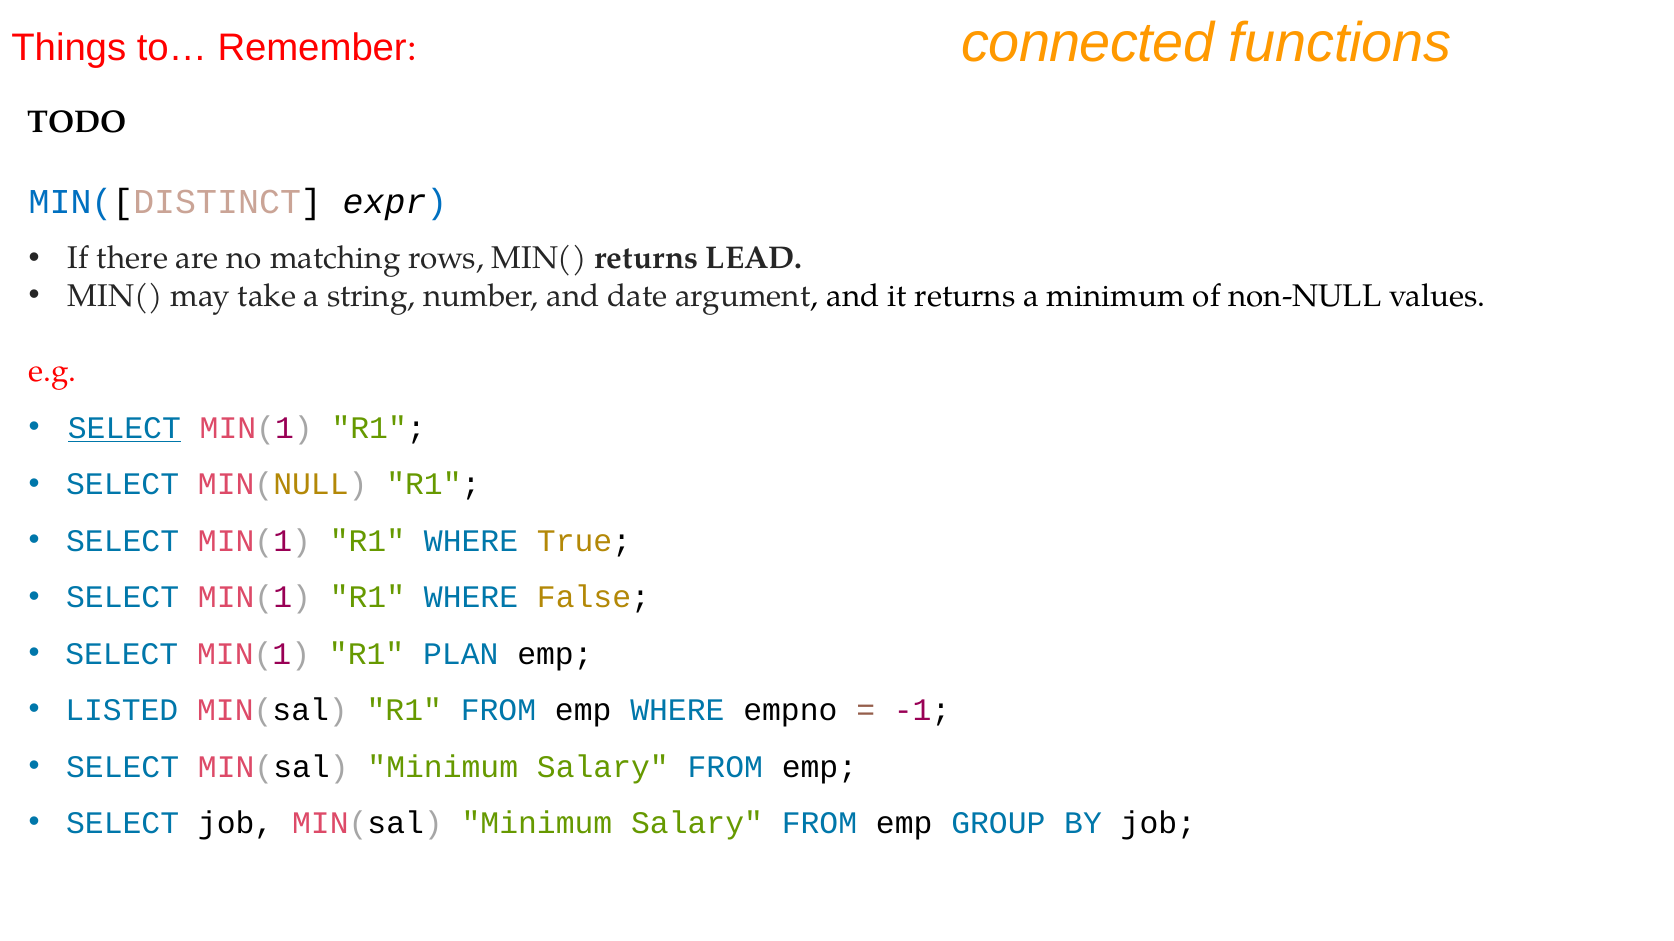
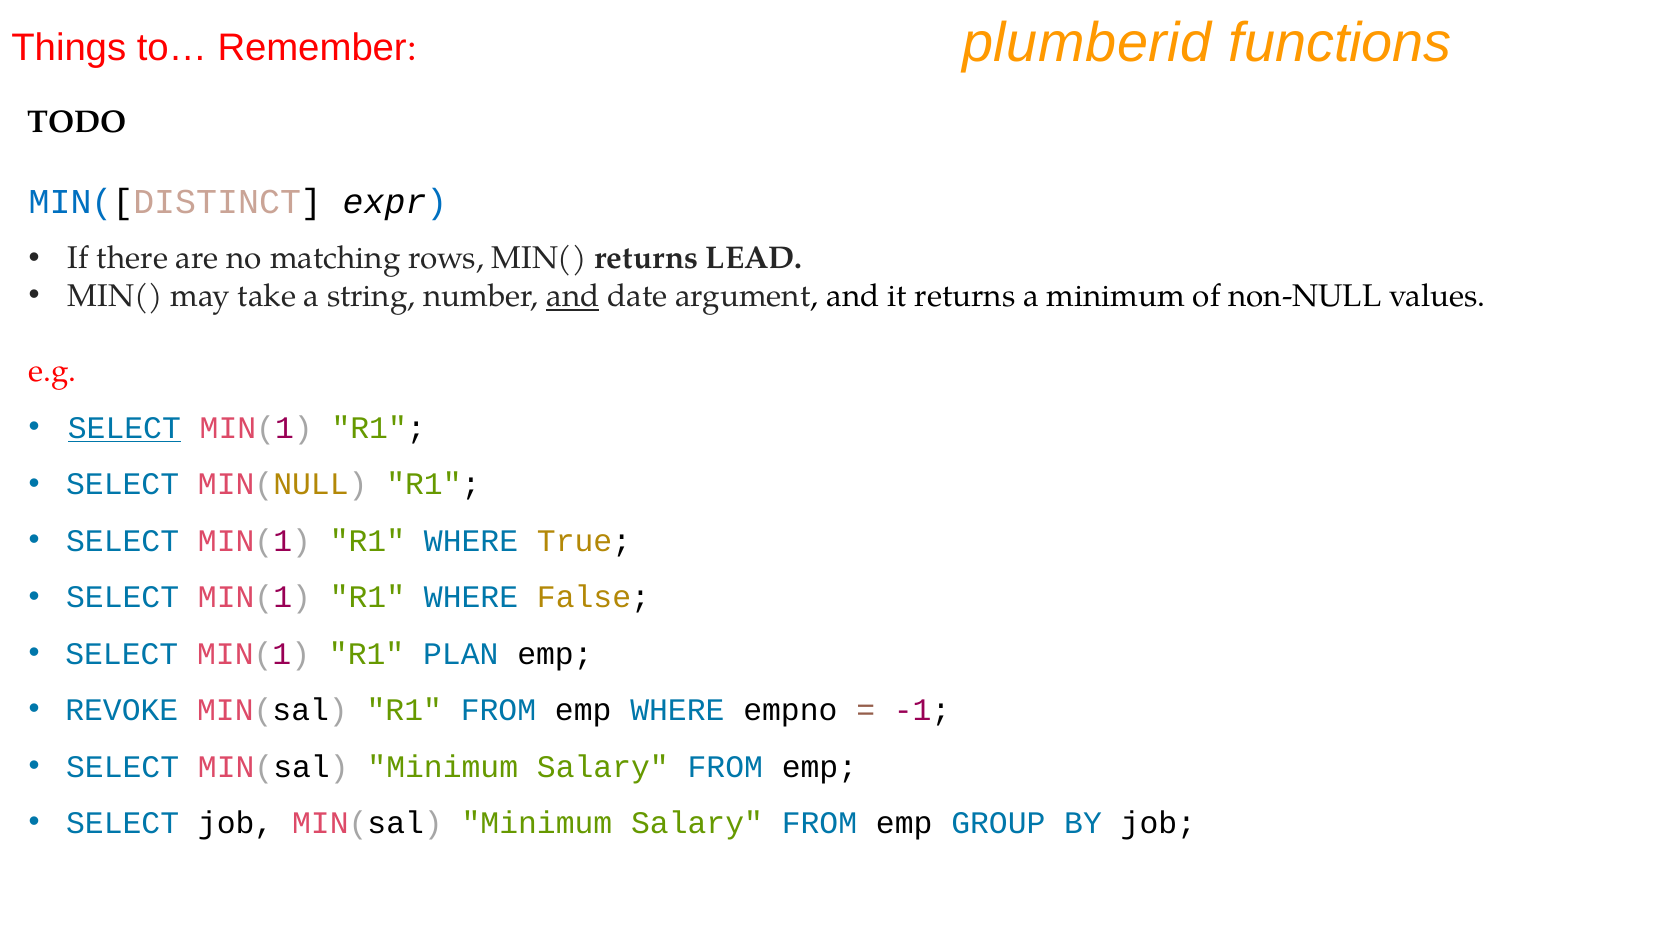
connected: connected -> plumberid
and at (573, 296) underline: none -> present
LISTED: LISTED -> REVOKE
